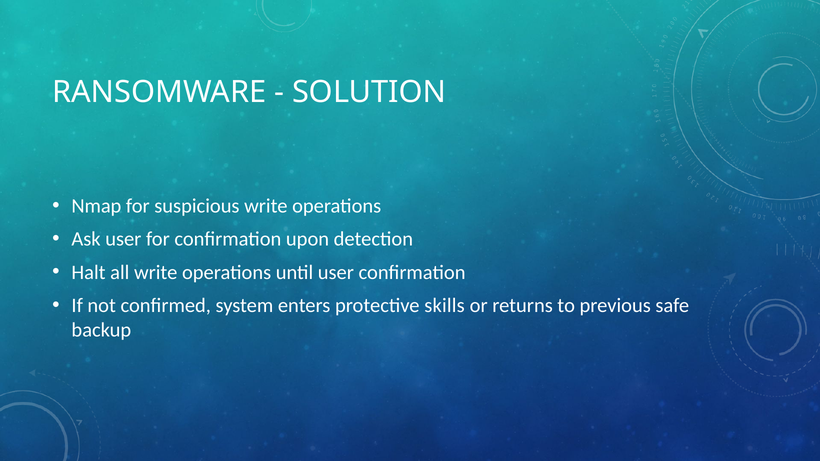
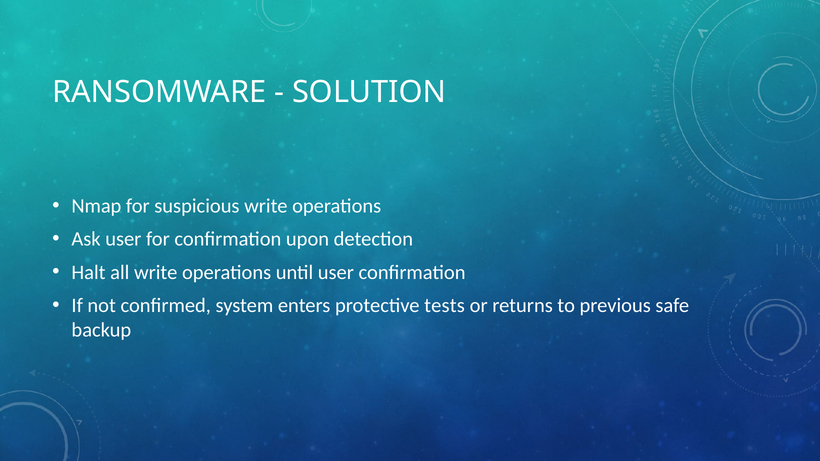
skills: skills -> tests
